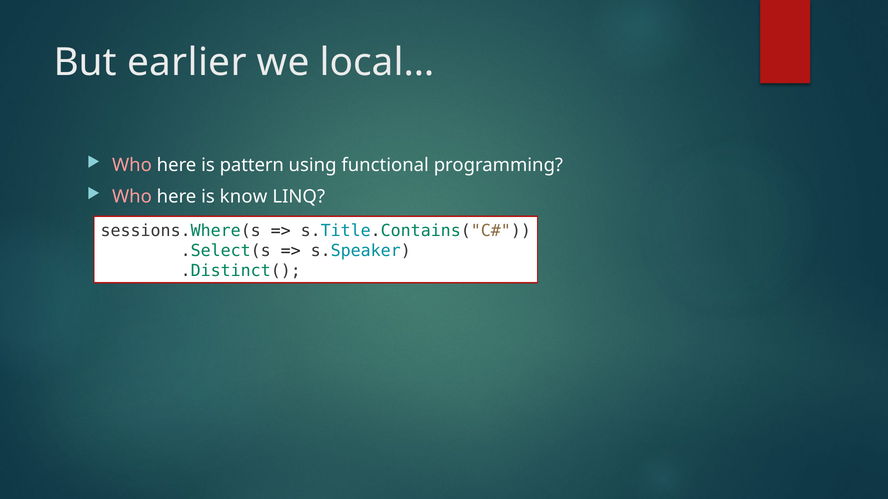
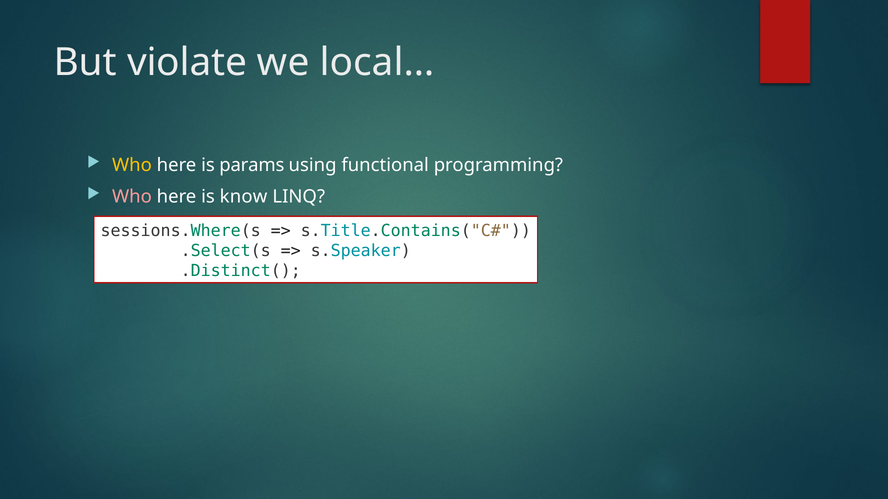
earlier: earlier -> violate
Who at (132, 165) colour: pink -> yellow
pattern: pattern -> params
